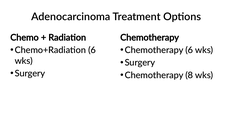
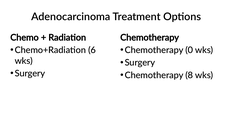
Chemotherapy 6: 6 -> 0
